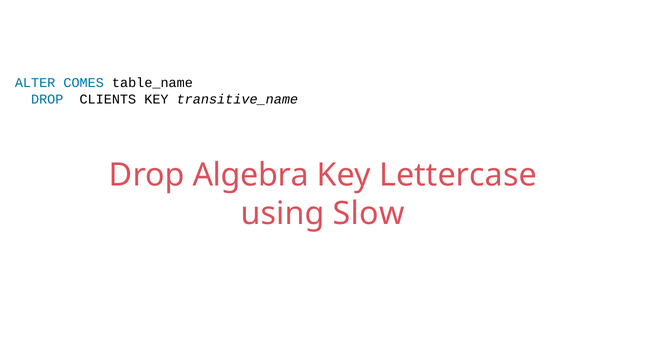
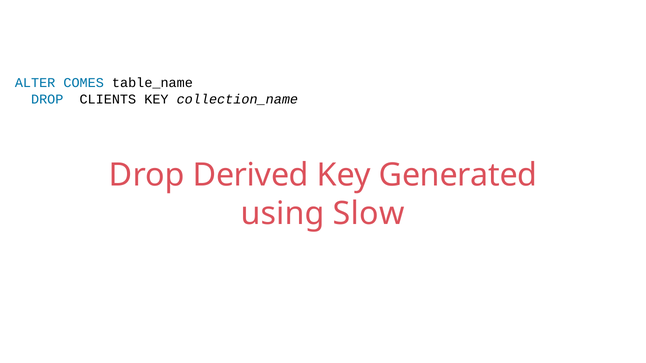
transitive_name: transitive_name -> collection_name
Algebra: Algebra -> Derived
Lettercase: Lettercase -> Generated
